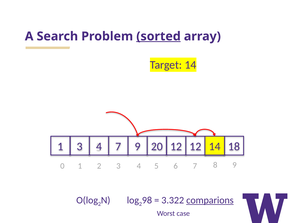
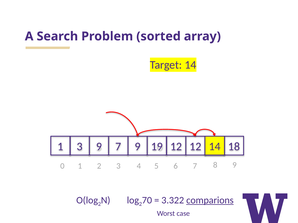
sorted underline: present -> none
1 3 4: 4 -> 9
20: 20 -> 19
98: 98 -> 70
